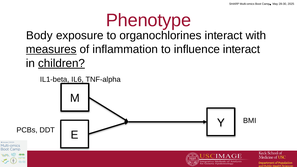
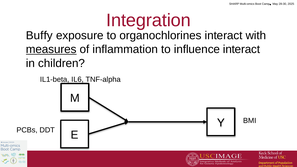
Phenotype: Phenotype -> Integration
Body: Body -> Buffy
children underline: present -> none
